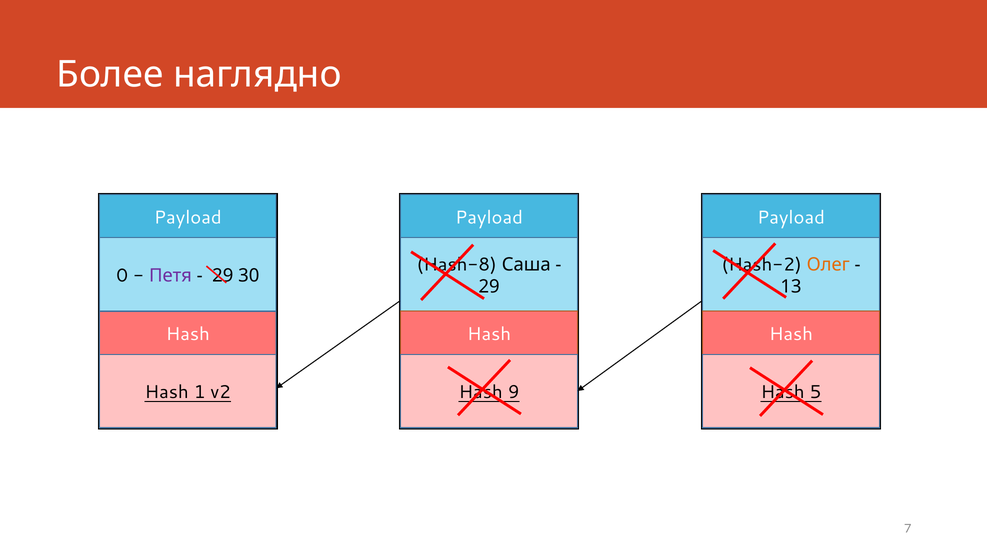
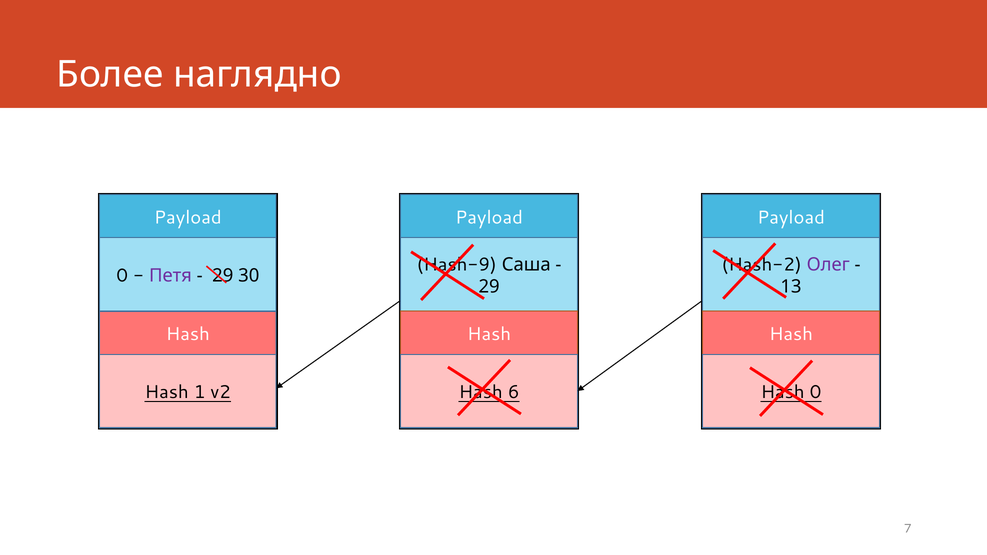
Hash-8: Hash-8 -> Hash-9
Олег colour: orange -> purple
9: 9 -> 6
Hash 5: 5 -> 0
